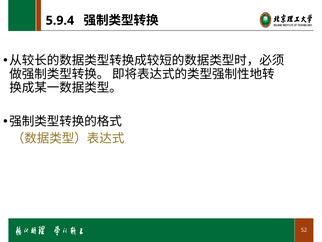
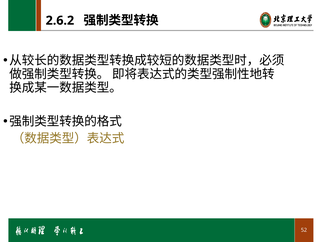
5.9.4: 5.9.4 -> 2.6.2
